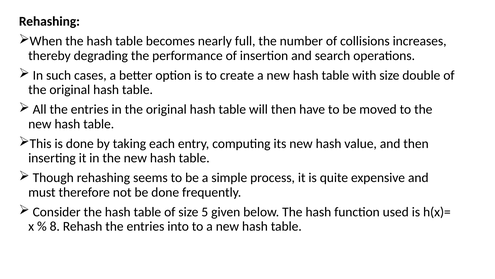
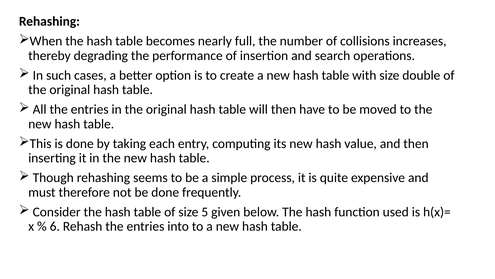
8: 8 -> 6
